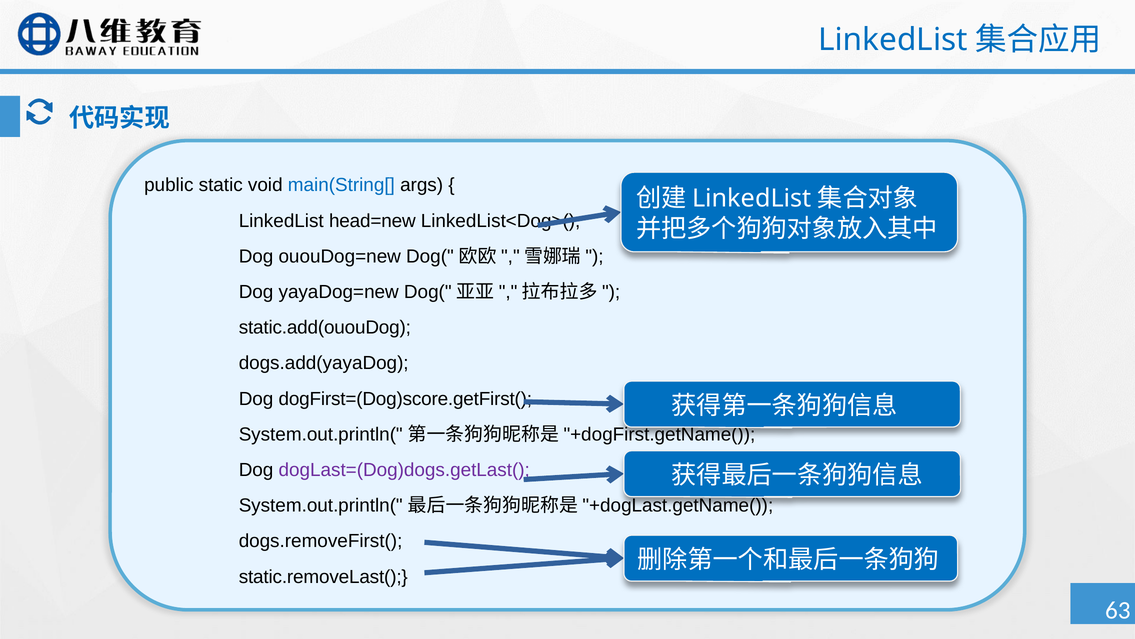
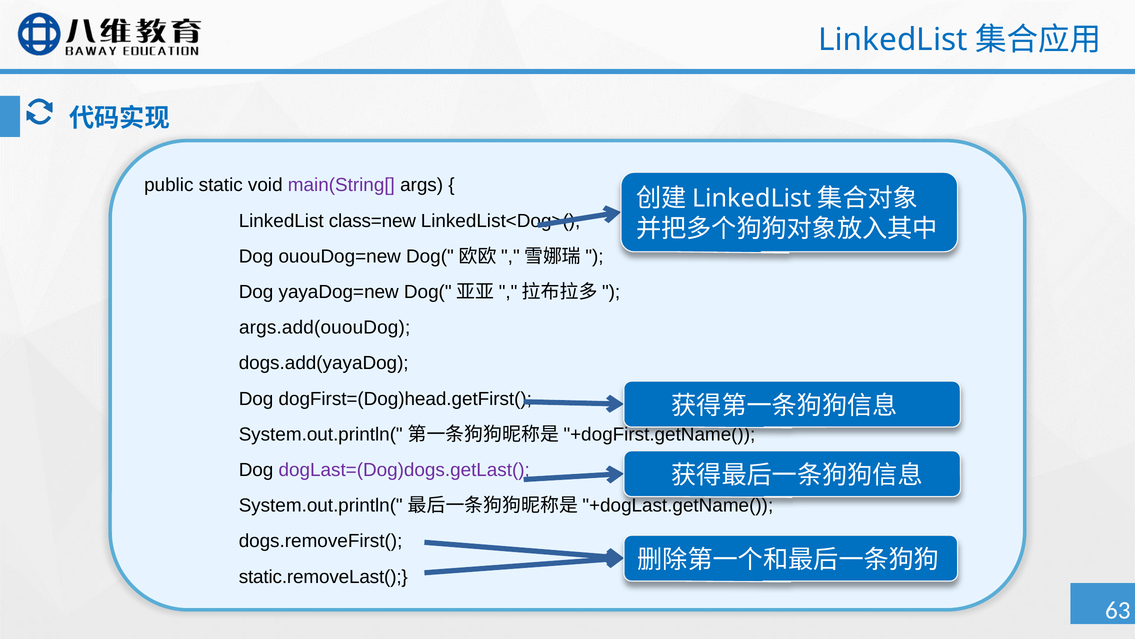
main(String[ colour: blue -> purple
head=new: head=new -> class=new
static.add(ououDog: static.add(ououDog -> args.add(ououDog
dogFirst=(Dog)score.getFirst(: dogFirst=(Dog)score.getFirst( -> dogFirst=(Dog)head.getFirst(
